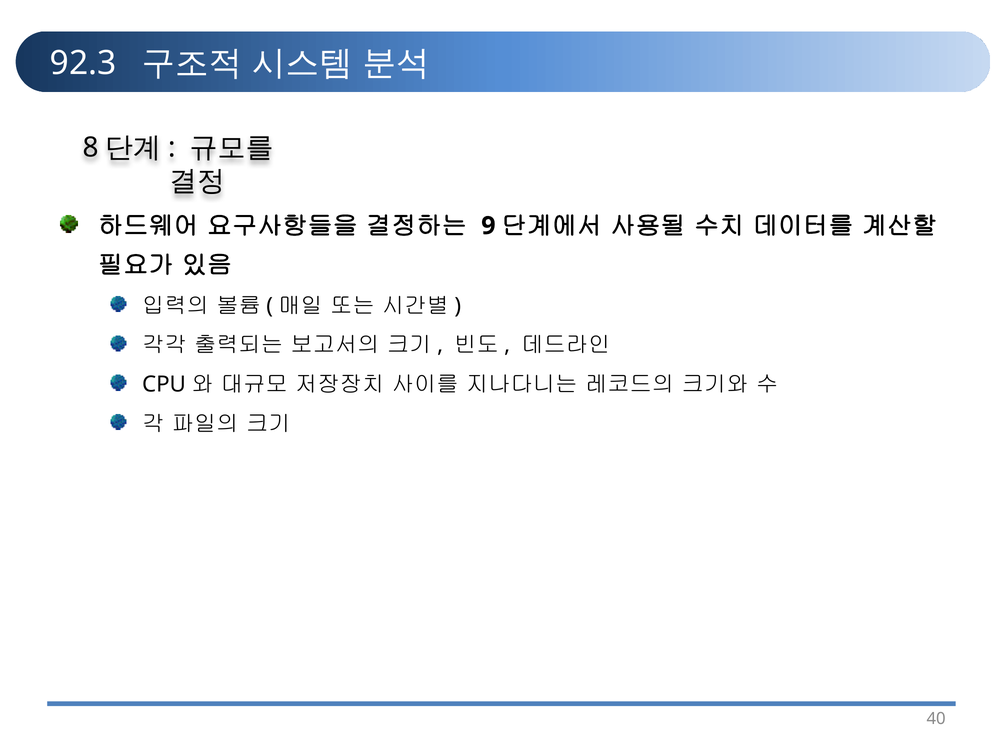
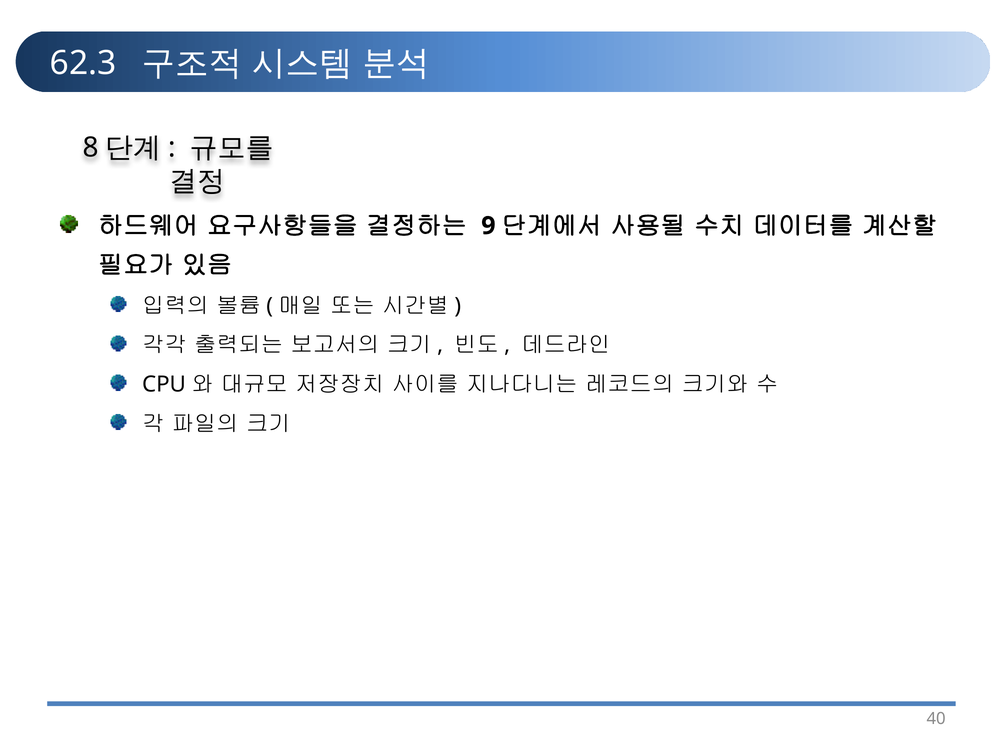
92.3: 92.3 -> 62.3
